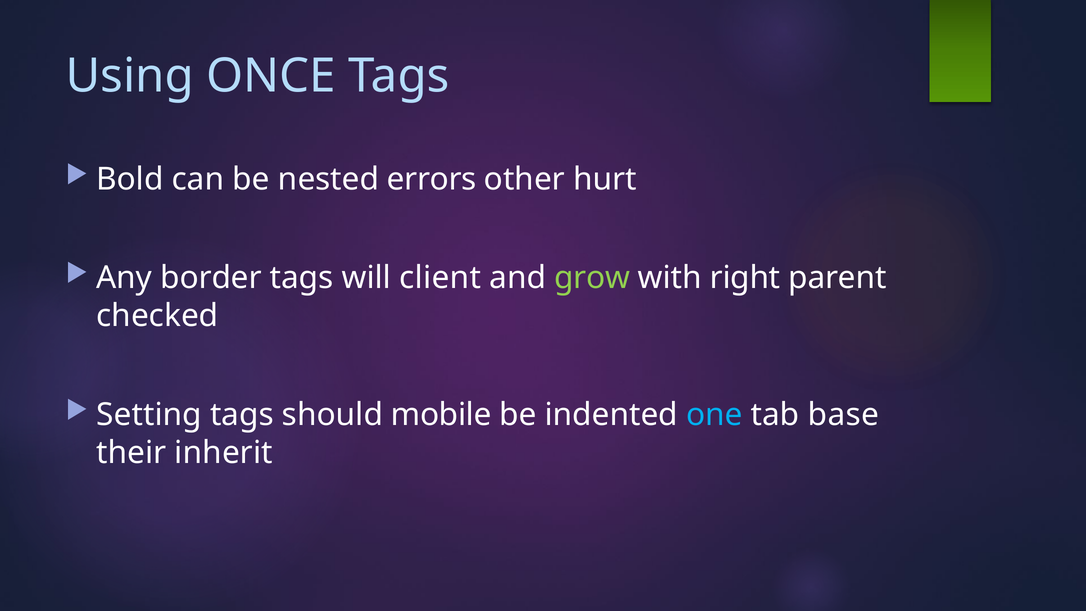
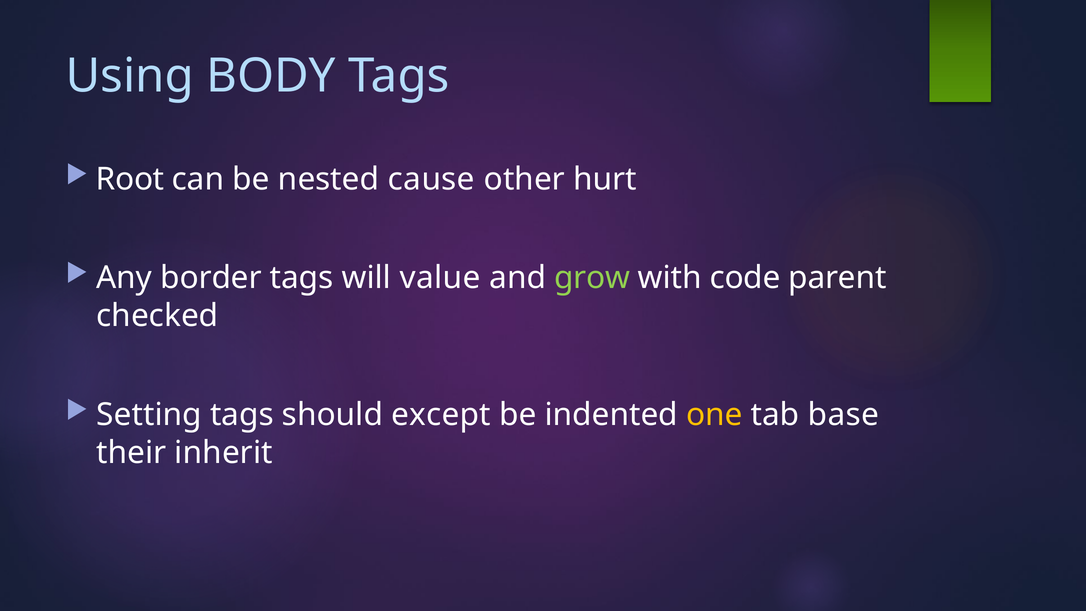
ONCE: ONCE -> BODY
Bold: Bold -> Root
errors: errors -> cause
client: client -> value
right: right -> code
mobile: mobile -> except
one colour: light blue -> yellow
